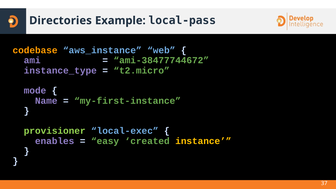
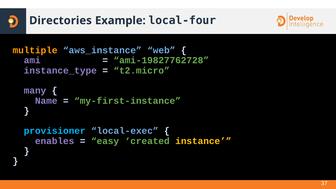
local-pass: local-pass -> local-four
codebase: codebase -> multiple
ami-38477744672: ami-38477744672 -> ami-19827762728
mode: mode -> many
provisioner colour: light green -> light blue
